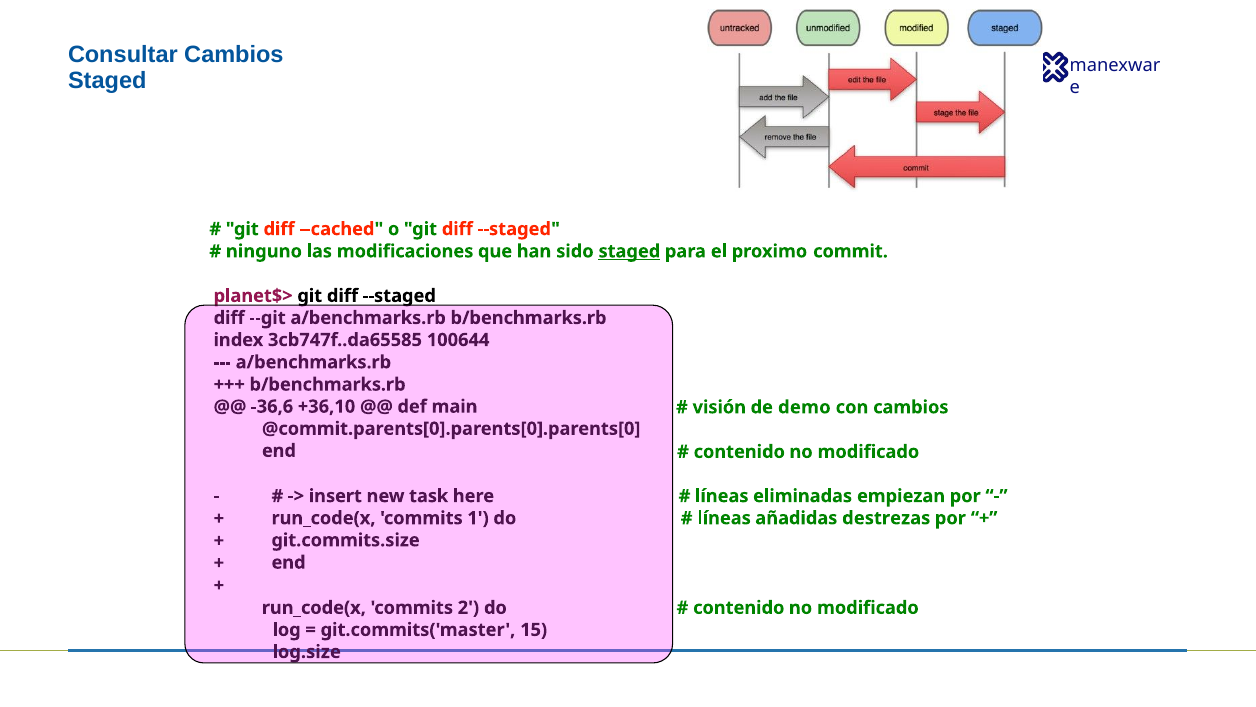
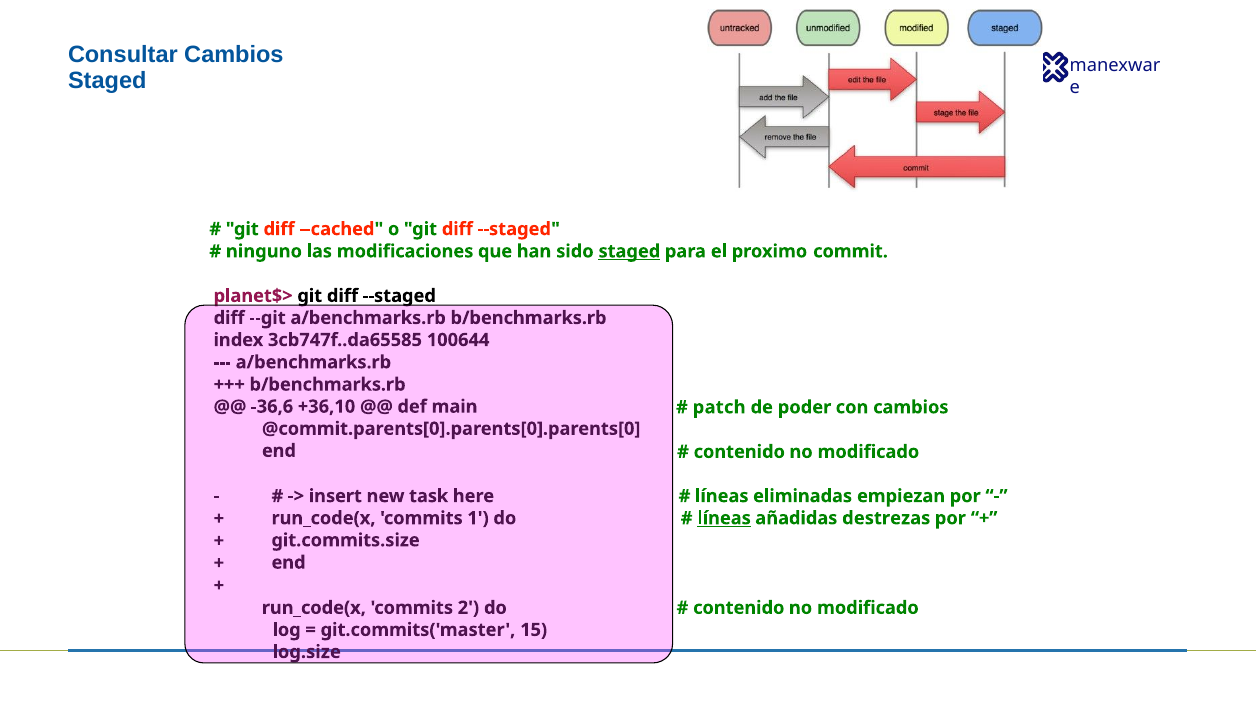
visión: visión -> patch
demo: demo -> poder
líneas at (724, 518) underline: none -> present
